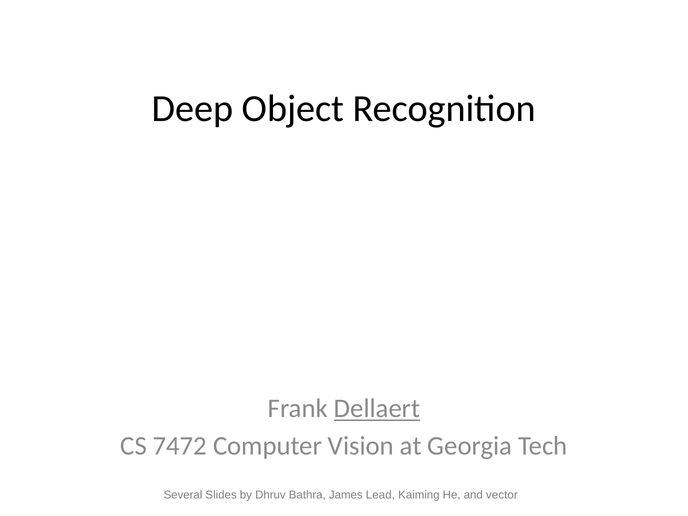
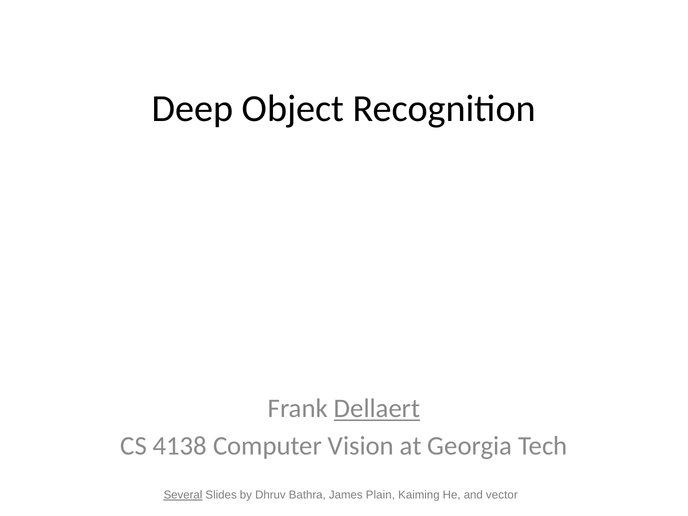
7472: 7472 -> 4138
Several underline: none -> present
Lead: Lead -> Plain
